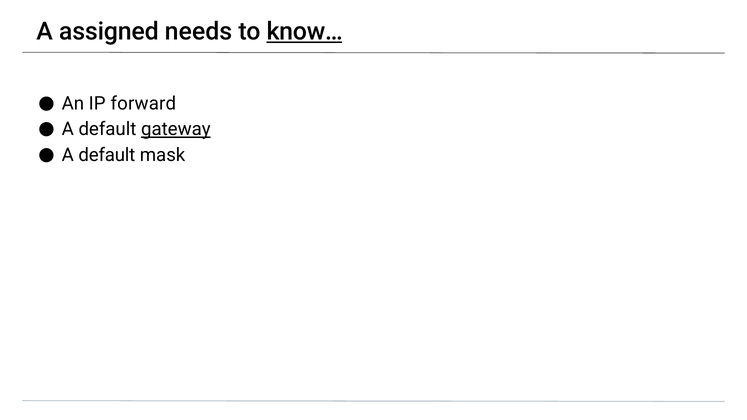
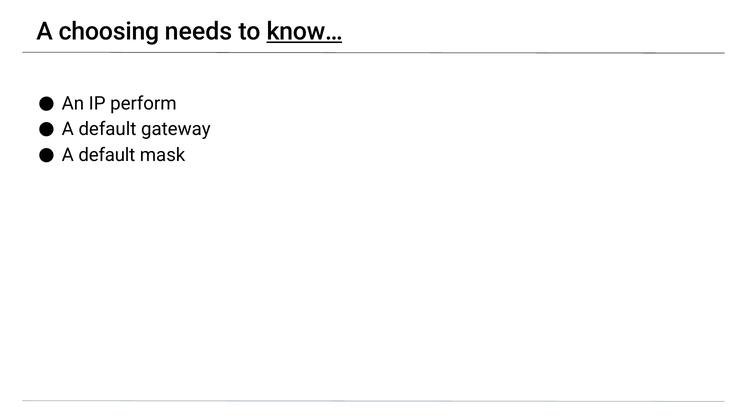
assigned: assigned -> choosing
forward: forward -> perform
gateway underline: present -> none
